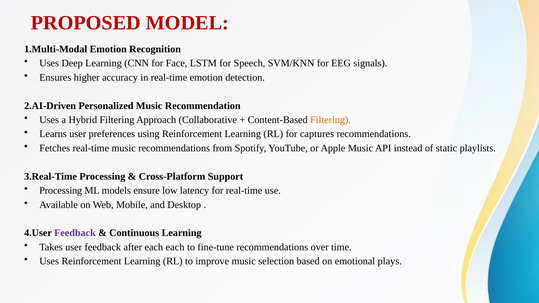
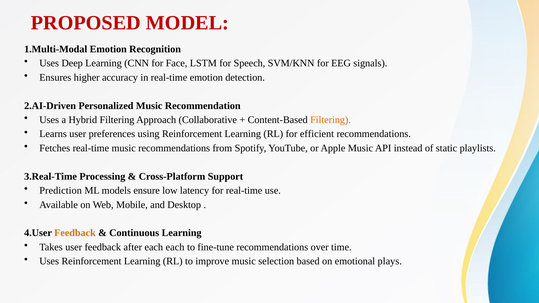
captures: captures -> efficient
Processing at (61, 191): Processing -> Prediction
Feedback at (75, 233) colour: purple -> orange
